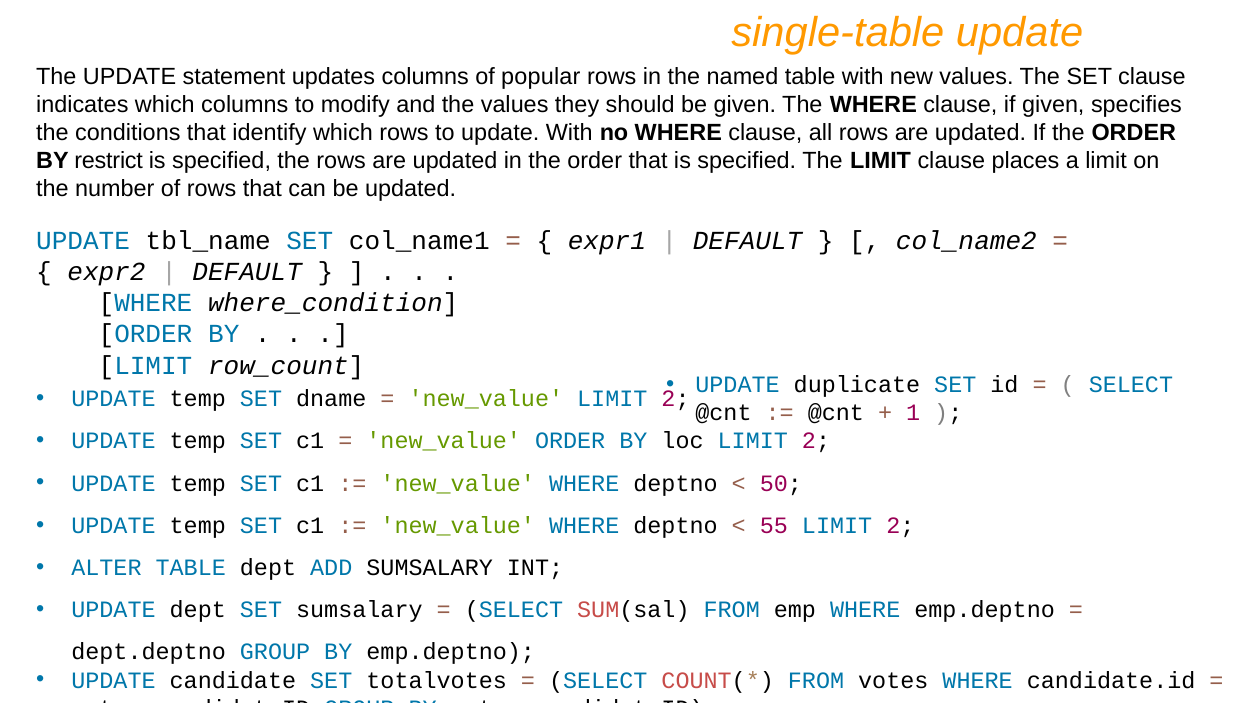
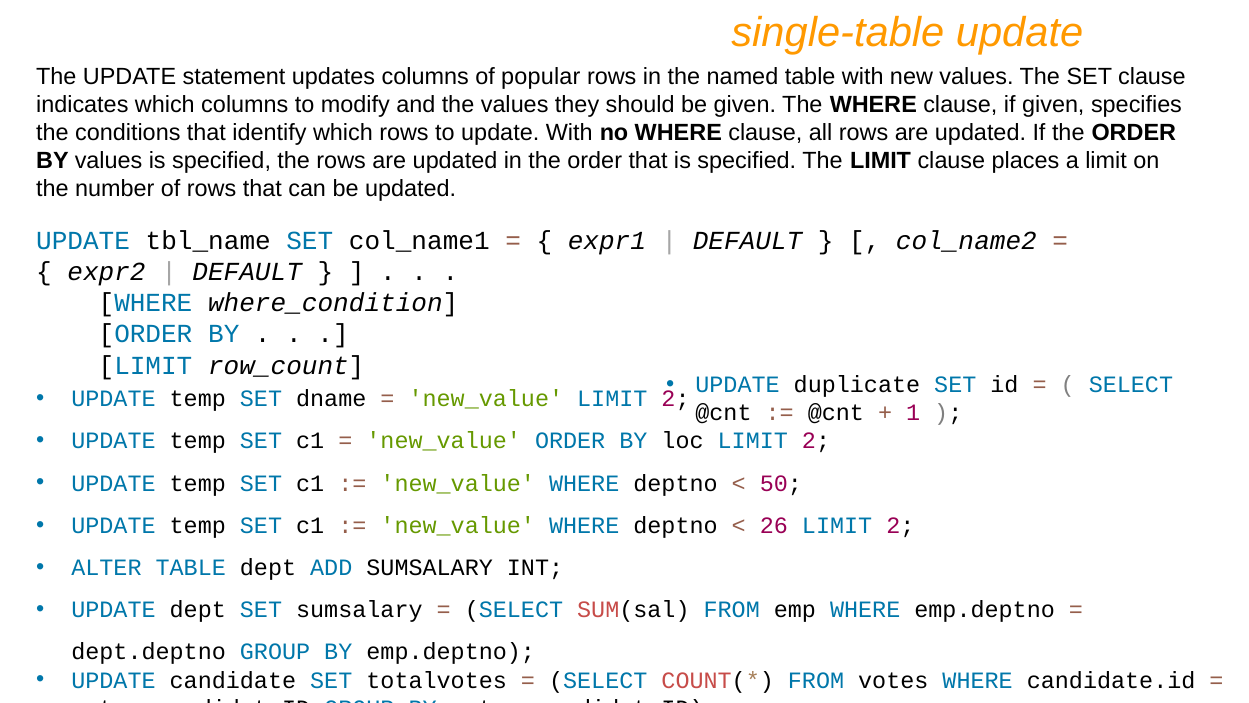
BY restrict: restrict -> values
55: 55 -> 26
